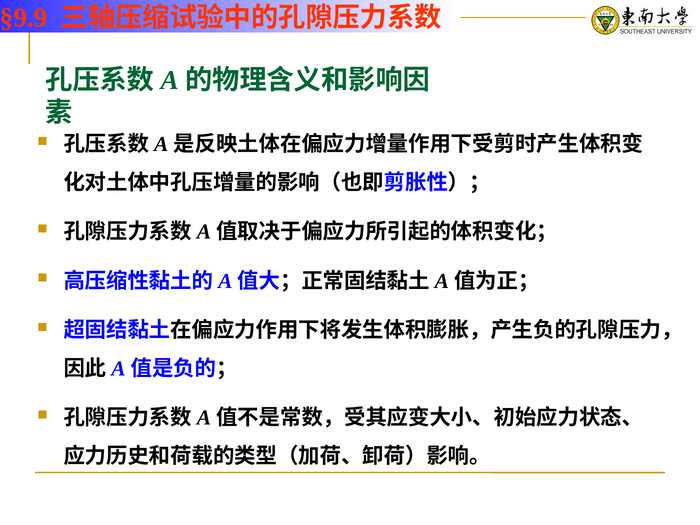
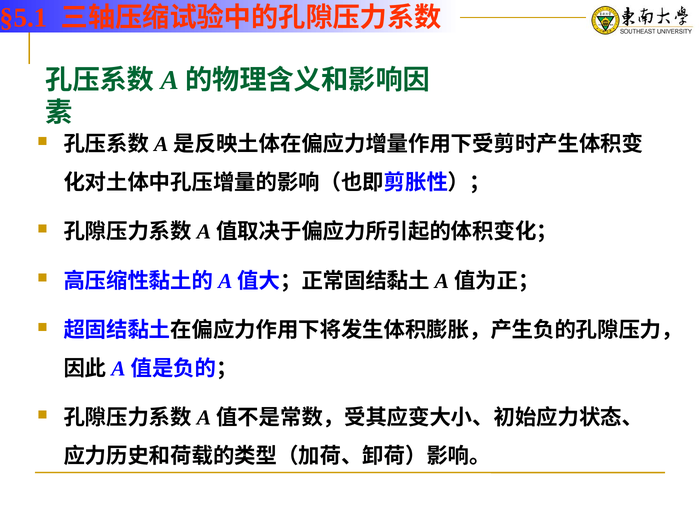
§9.9: §9.9 -> §5.1
